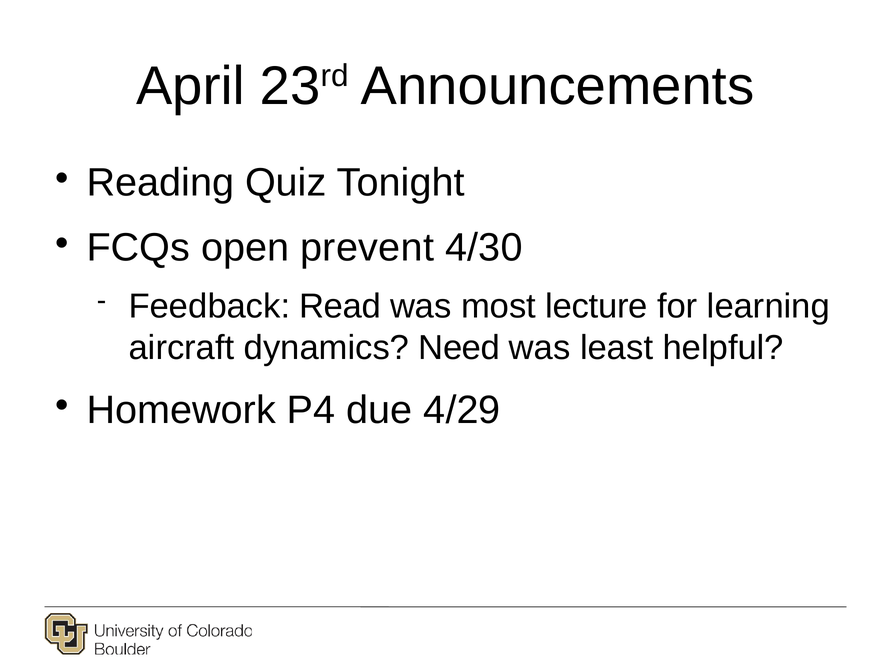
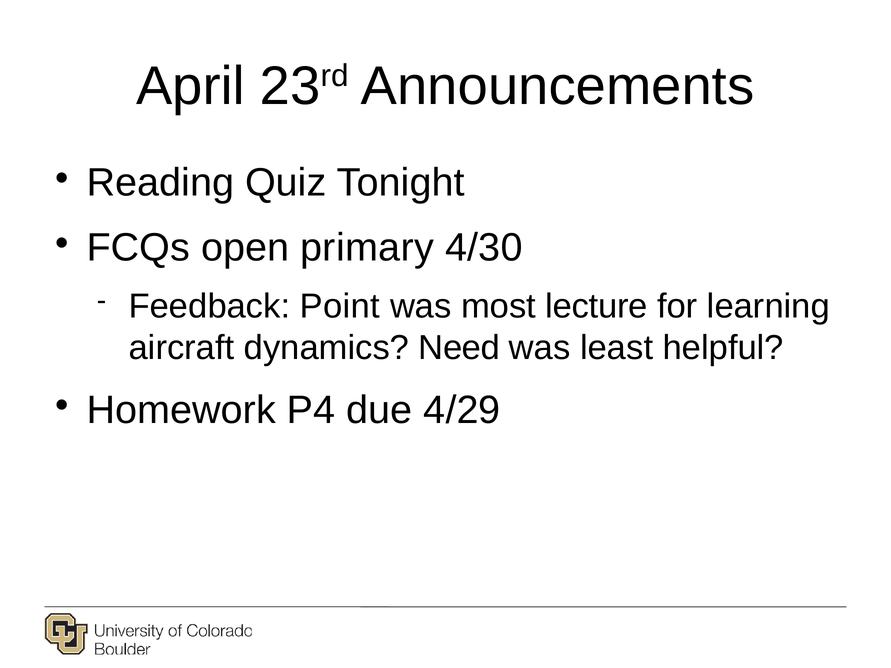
prevent: prevent -> primary
Read: Read -> Point
